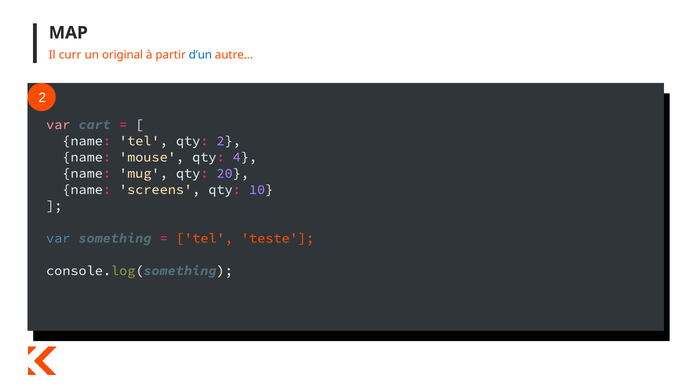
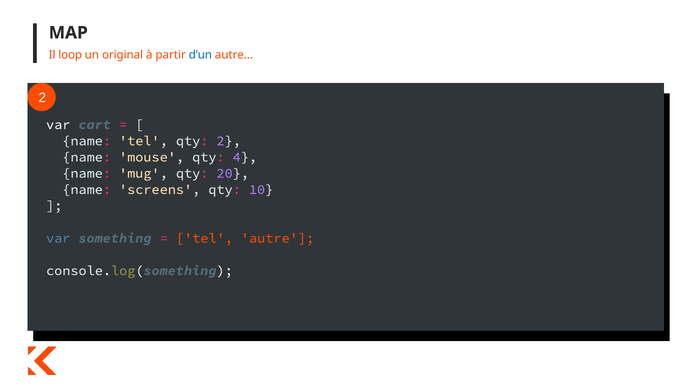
curr: curr -> loop
var at (58, 125) colour: pink -> white
tel teste: teste -> autre
